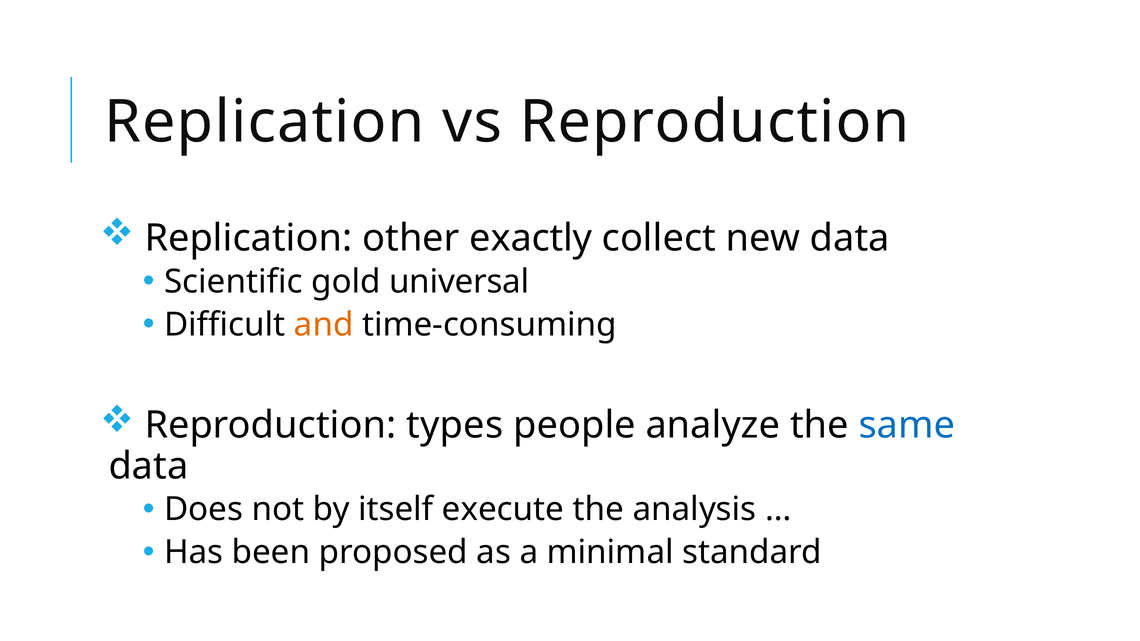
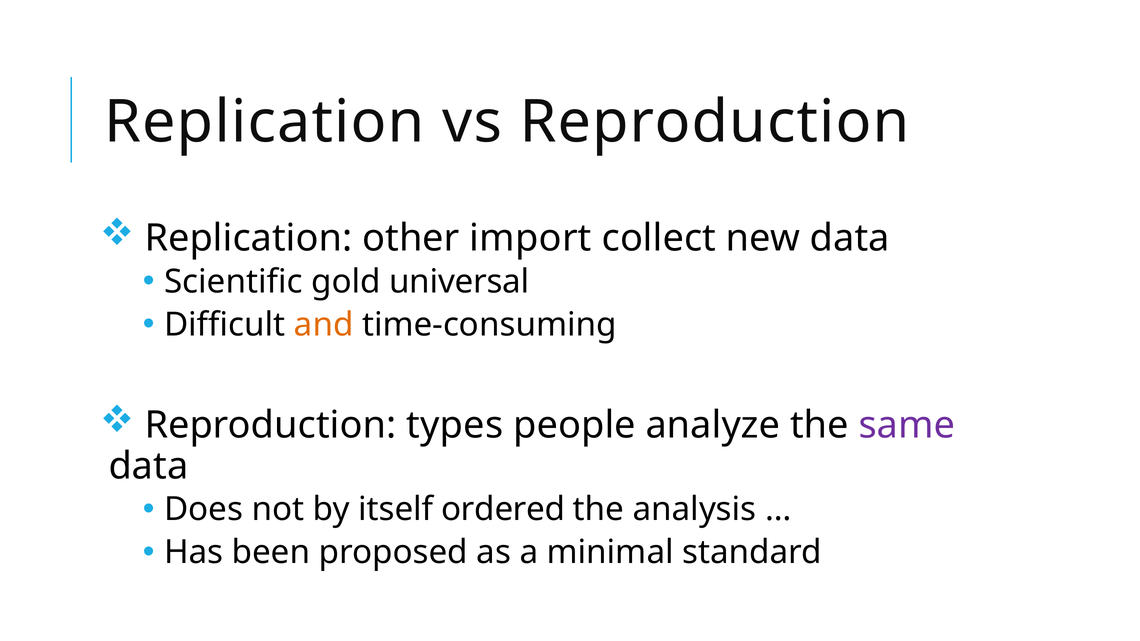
exactly: exactly -> import
same colour: blue -> purple
execute: execute -> ordered
